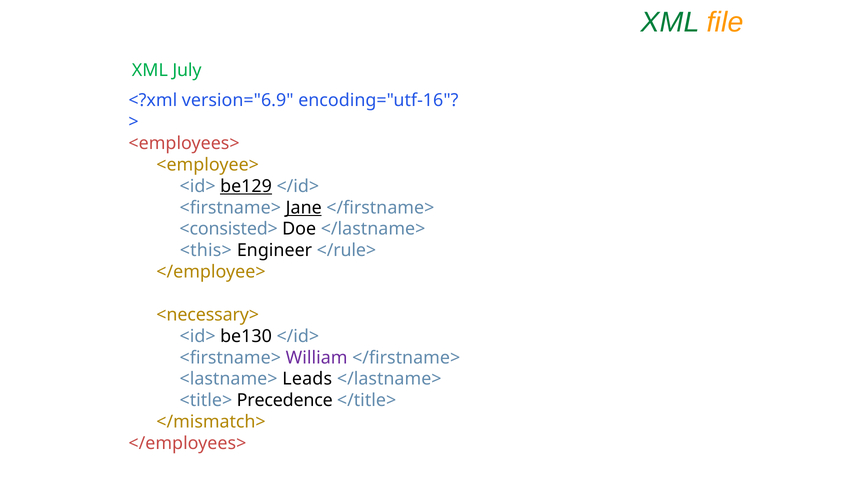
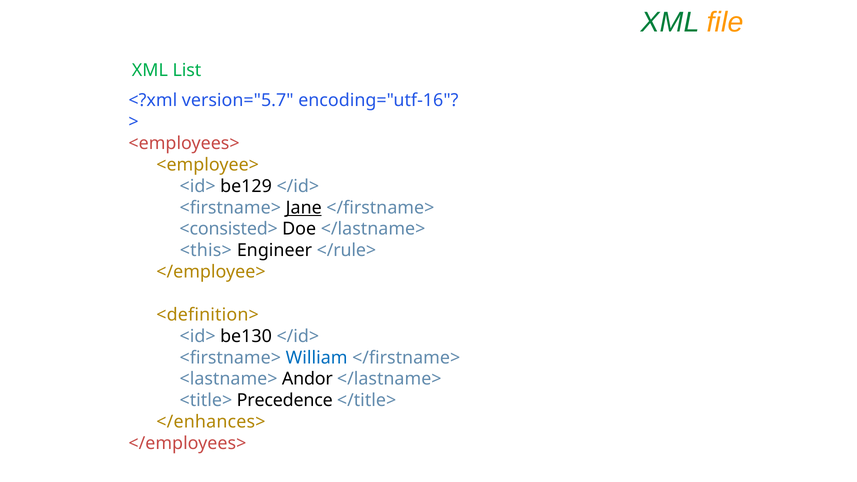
July: July -> List
version="6.9: version="6.9 -> version="5.7
be129 underline: present -> none
<necessary>: <necessary> -> <definition>
William colour: purple -> blue
Leads: Leads -> Andor
</mismatch>: </mismatch> -> </enhances>
